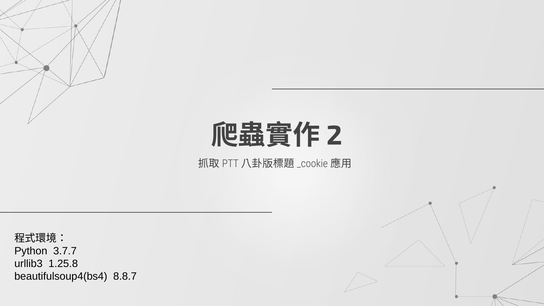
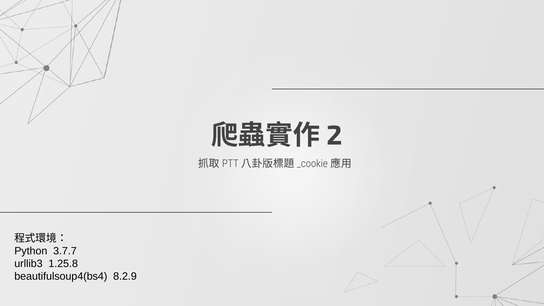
8.8.7: 8.8.7 -> 8.2.9
